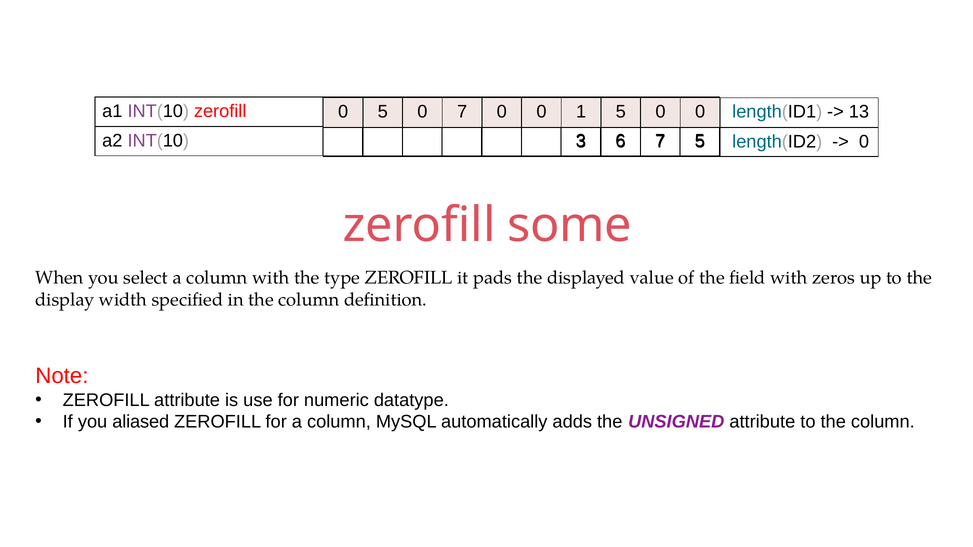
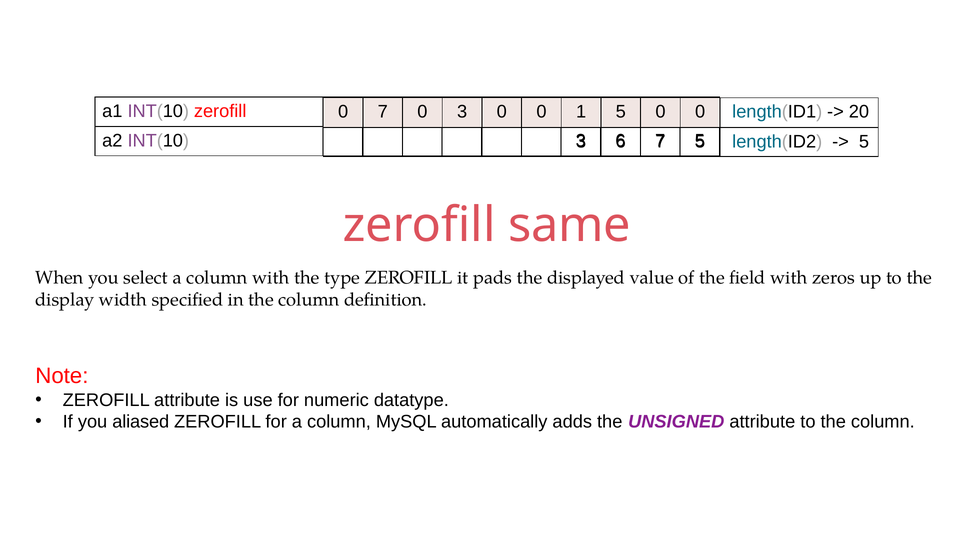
0 5: 5 -> 7
0 7: 7 -> 3
13: 13 -> 20
0 at (864, 142): 0 -> 5
some: some -> same
